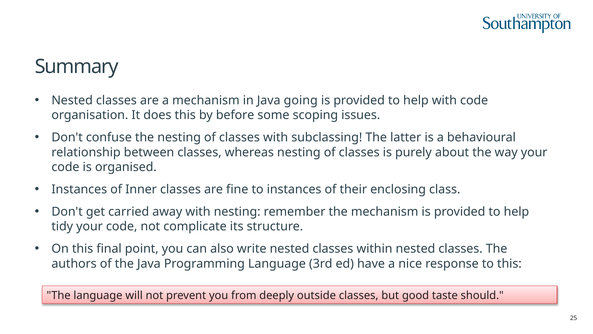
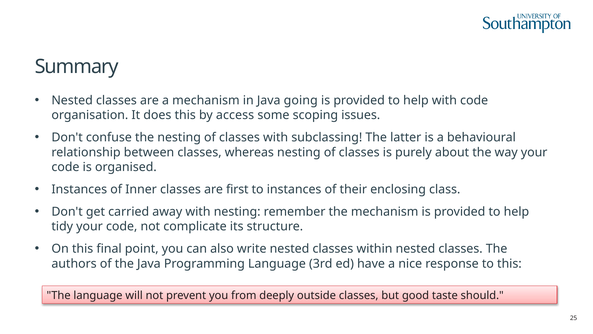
before: before -> access
fine: fine -> first
